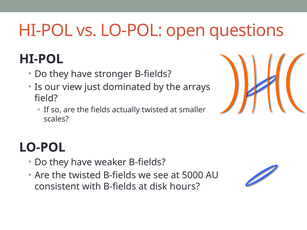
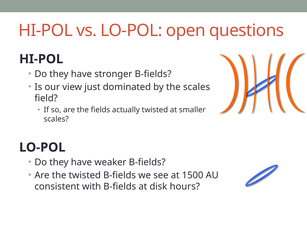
the arrays: arrays -> scales
5000: 5000 -> 1500
